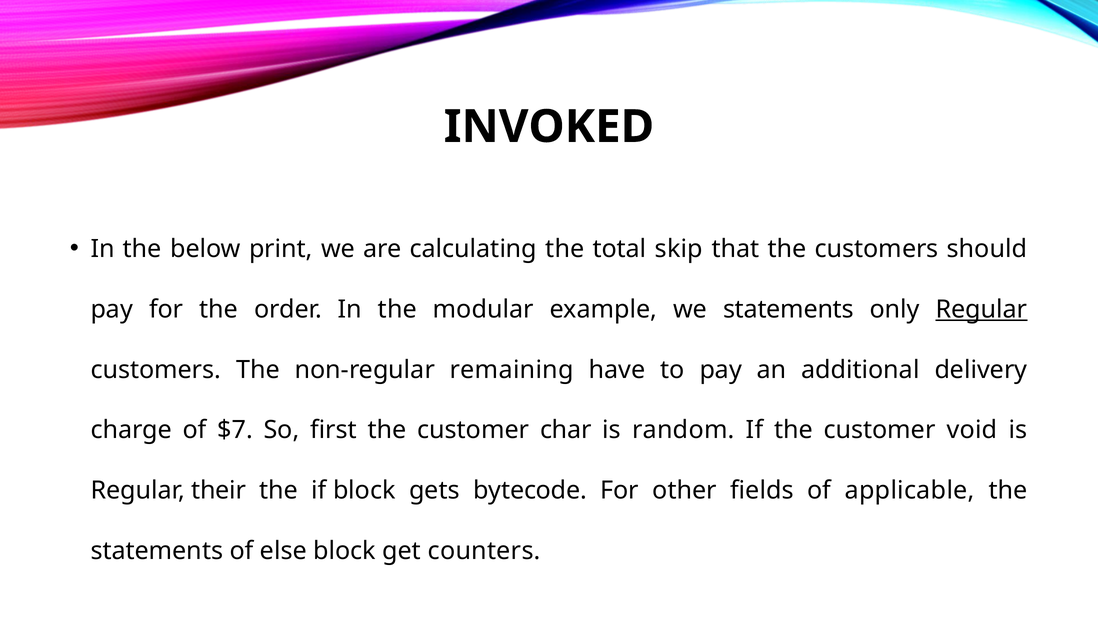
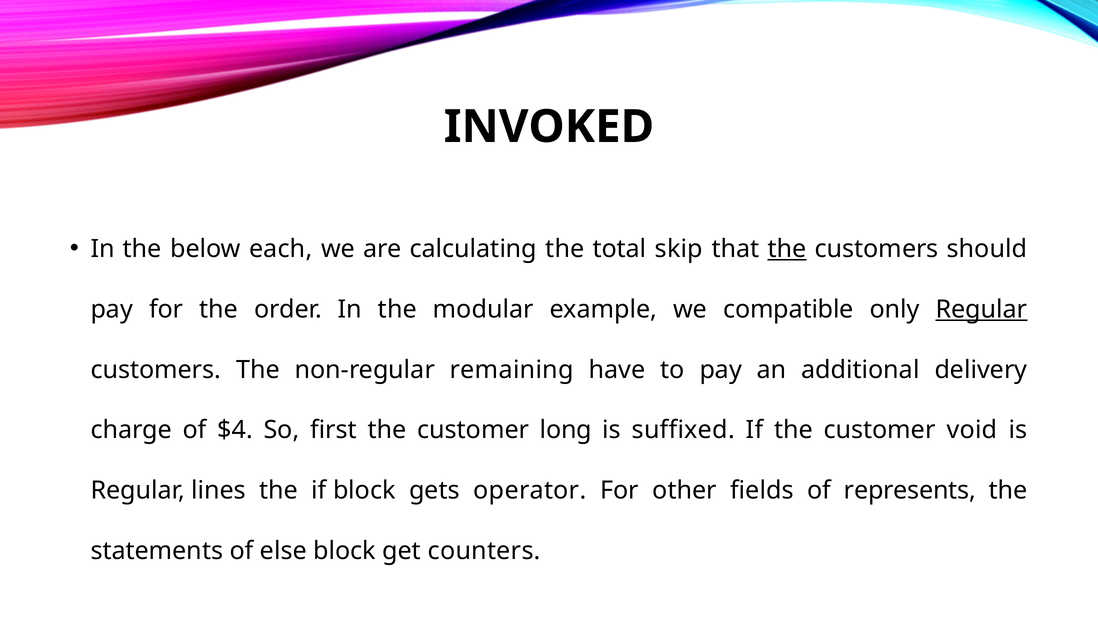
print: print -> each
the at (787, 249) underline: none -> present
we statements: statements -> compatible
$7: $7 -> $4
char: char -> long
random: random -> suffixed
their: their -> lines
bytecode: bytecode -> operator
applicable: applicable -> represents
